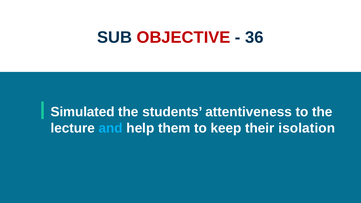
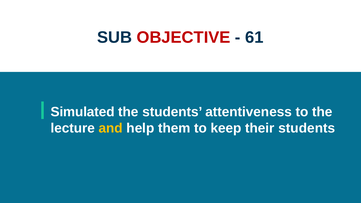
36: 36 -> 61
and colour: light blue -> yellow
their isolation: isolation -> students
